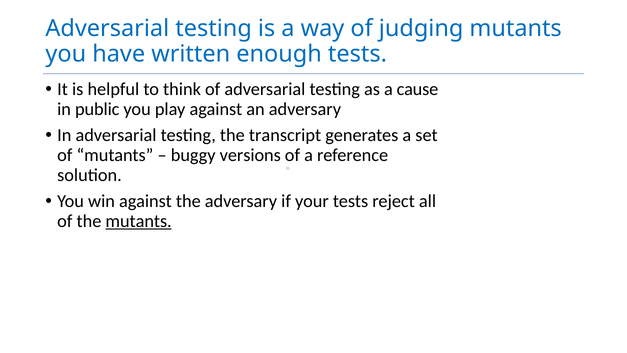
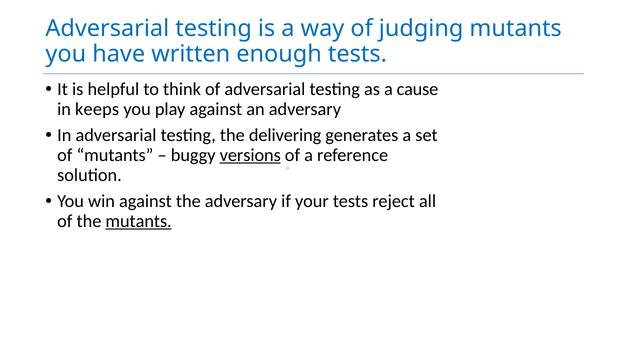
public: public -> keeps
transcript: transcript -> delivering
versions underline: none -> present
